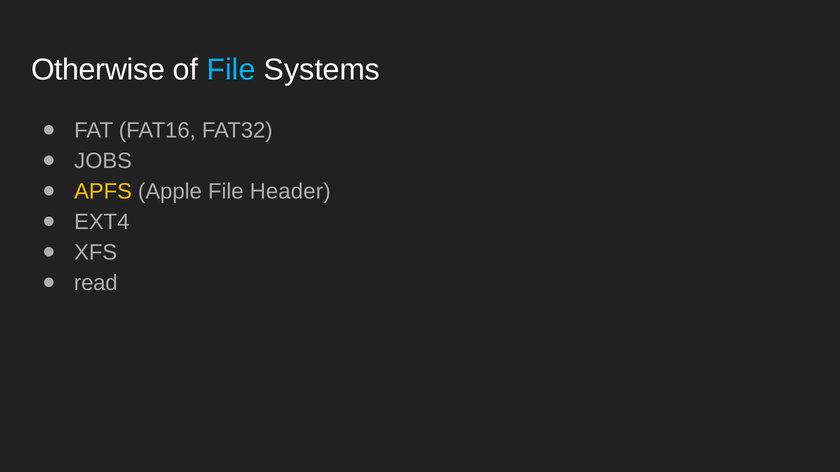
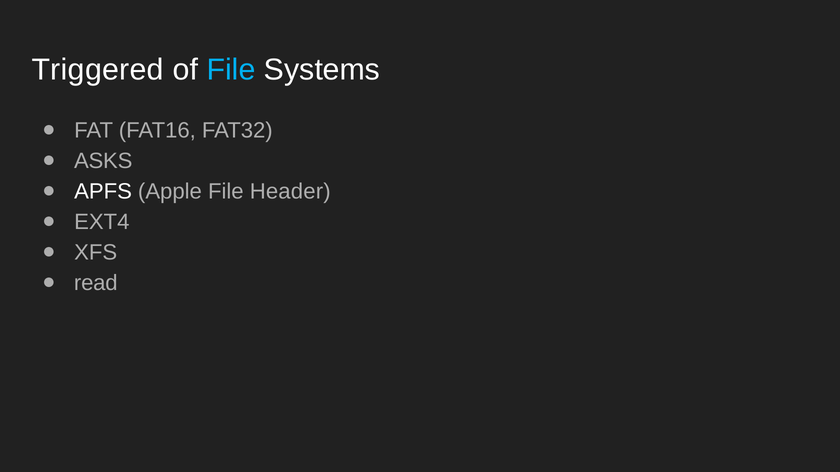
Otherwise: Otherwise -> Triggered
JOBS: JOBS -> ASKS
APFS colour: yellow -> white
